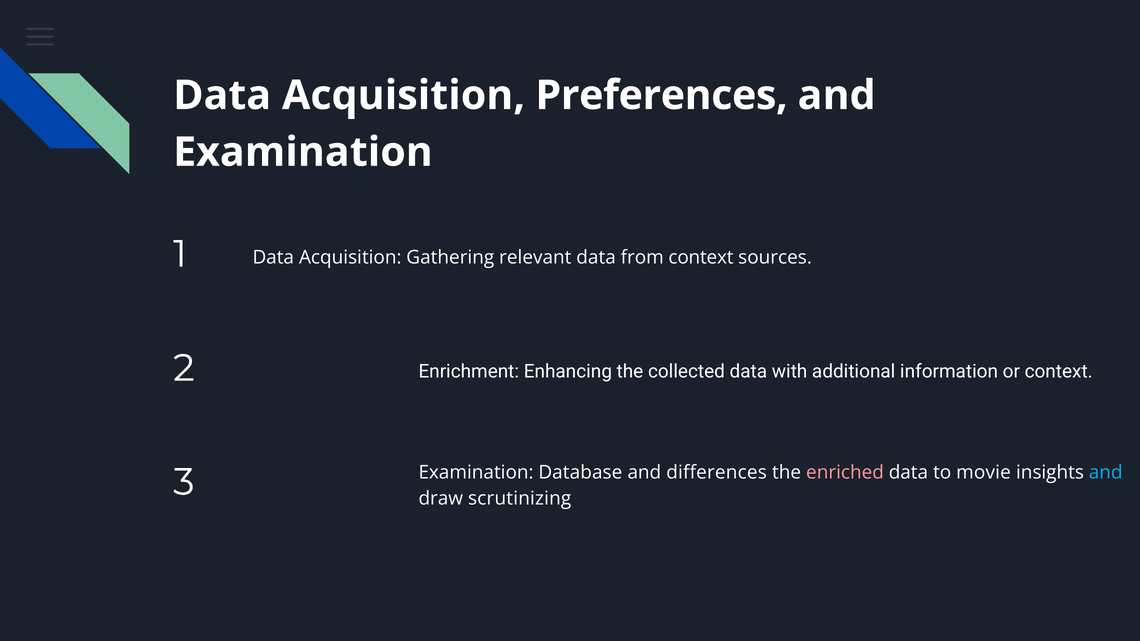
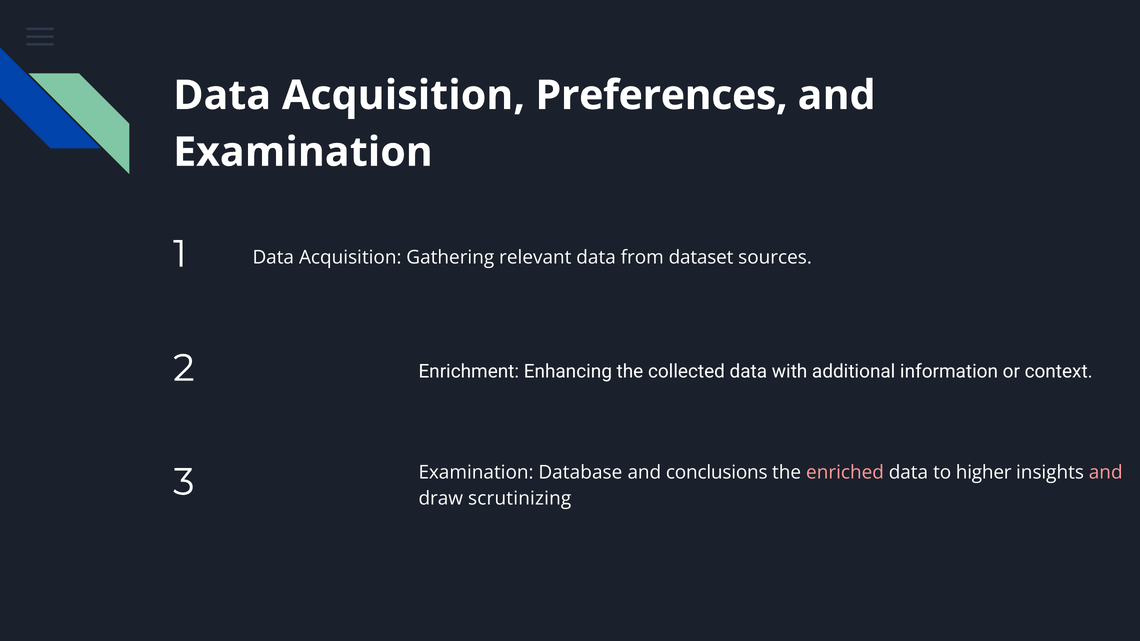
from context: context -> dataset
differences: differences -> conclusions
movie: movie -> higher
and at (1106, 473) colour: light blue -> pink
